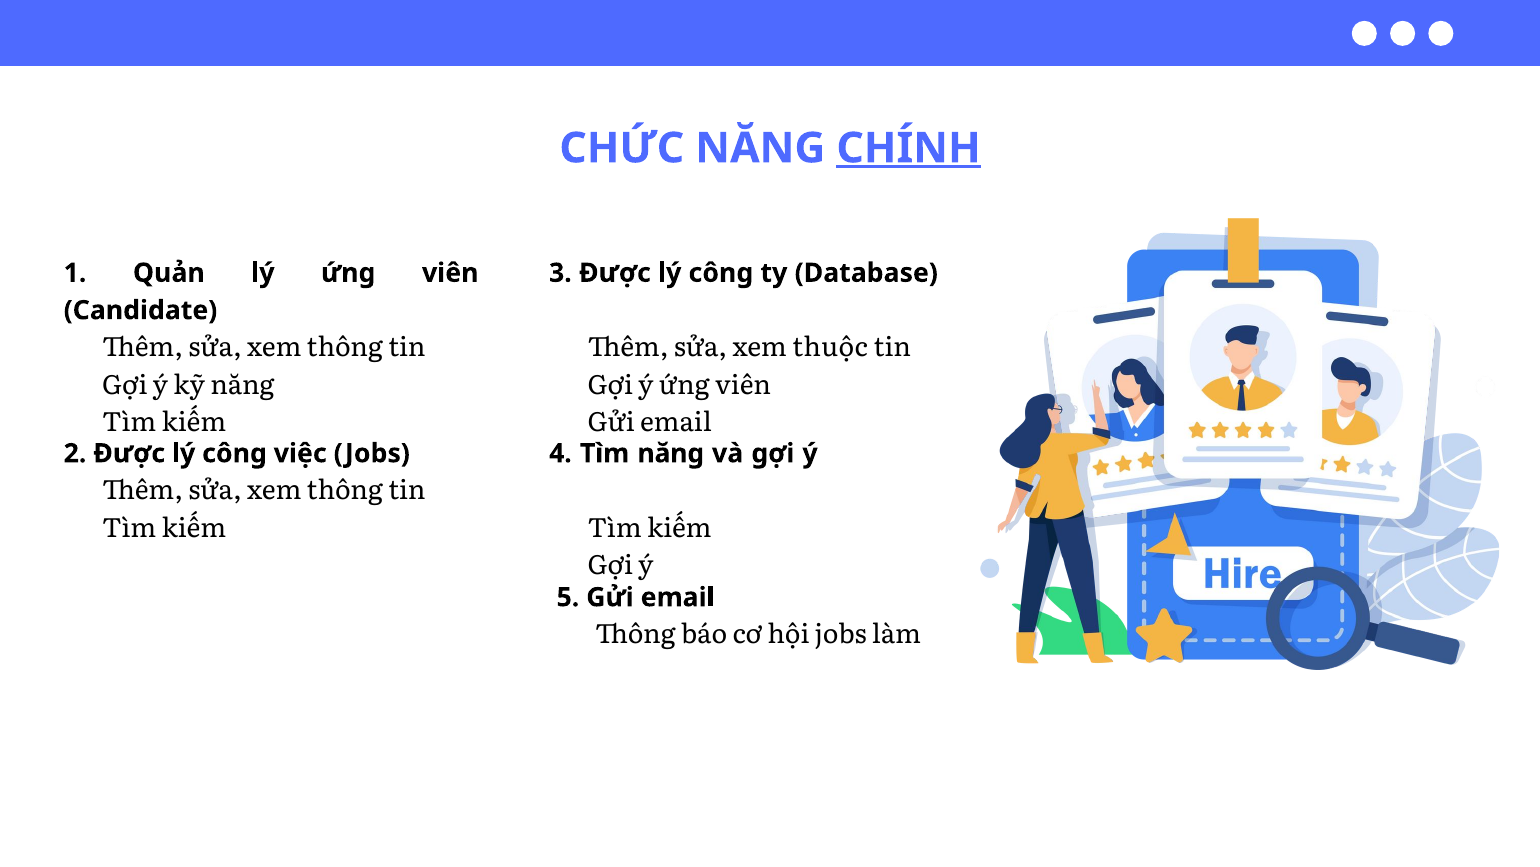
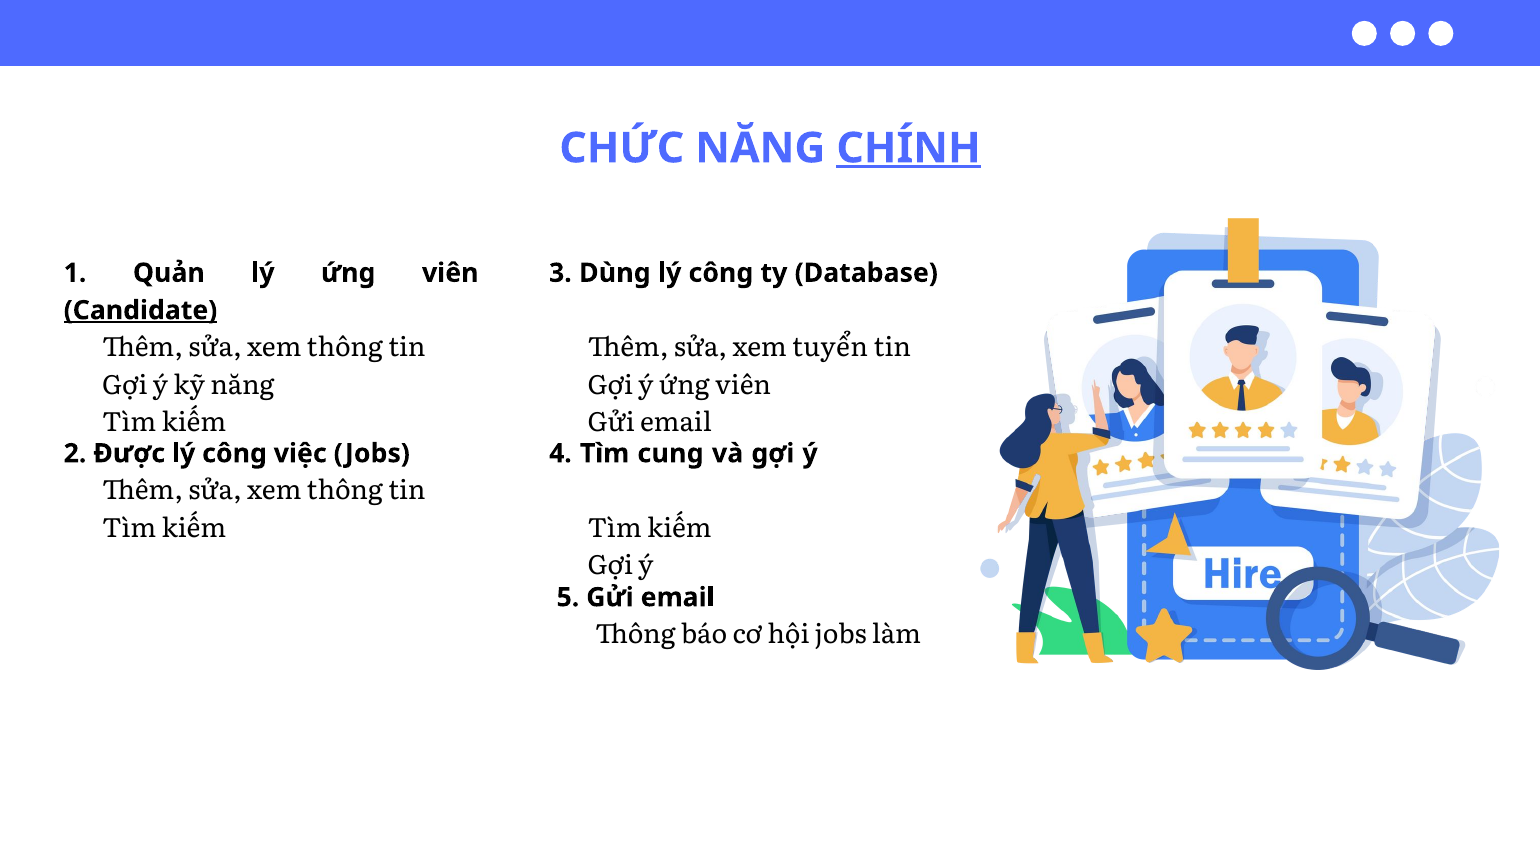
3 Được: Được -> Dùng
Candidate underline: none -> present
thuộc: thuộc -> tuyển
Tìm năng: năng -> cung
